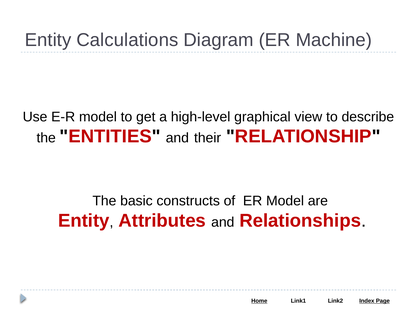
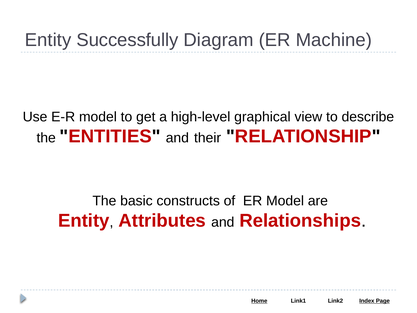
Calculations: Calculations -> Successfully
